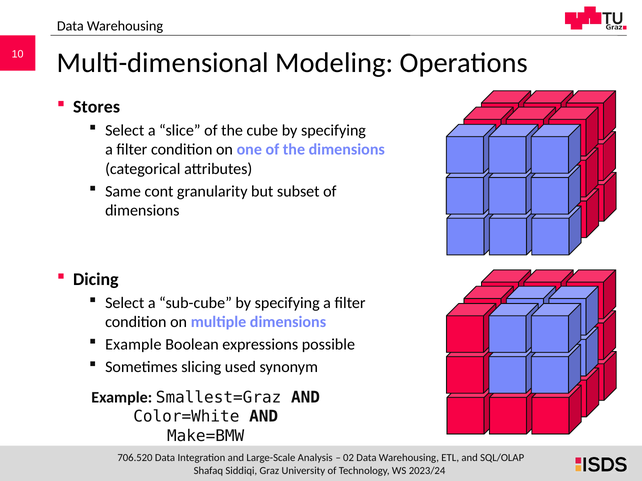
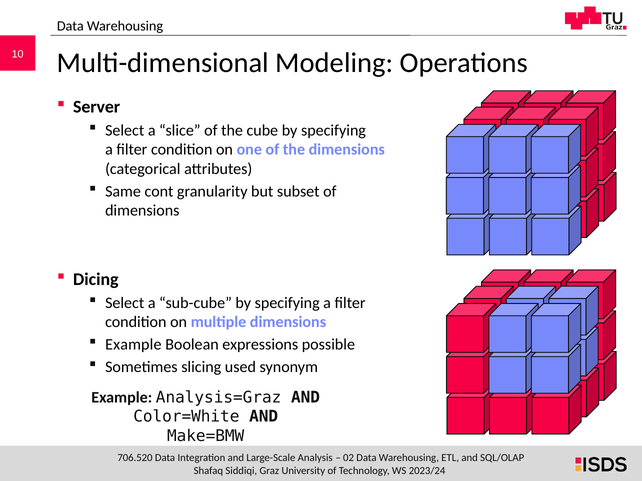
Stores: Stores -> Server
Smallest=Graz: Smallest=Graz -> Analysis=Graz
